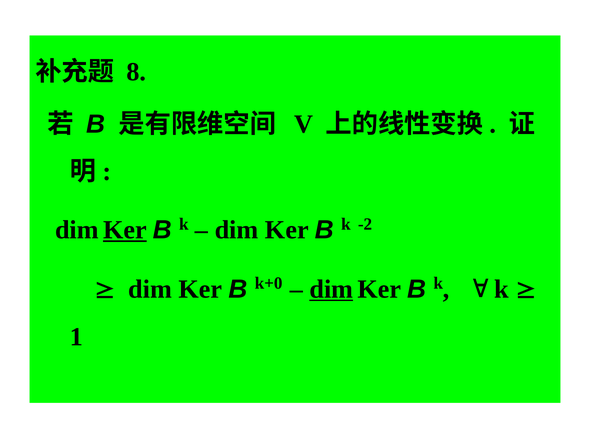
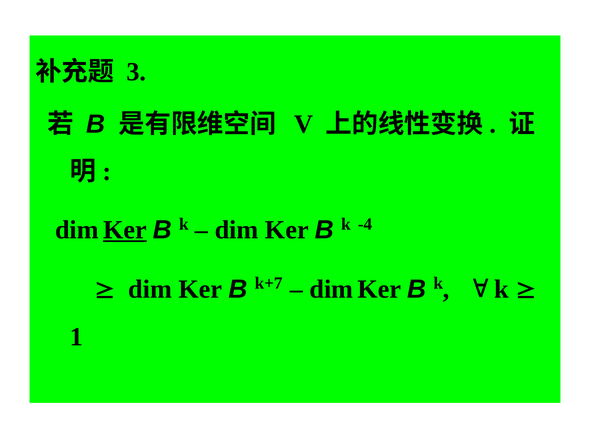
8: 8 -> 3
-2: -2 -> -4
k+0: k+0 -> k+7
dim at (331, 289) underline: present -> none
